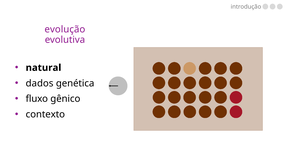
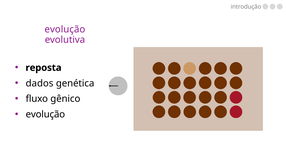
natural: natural -> reposta
contexto at (45, 114): contexto -> evolução
